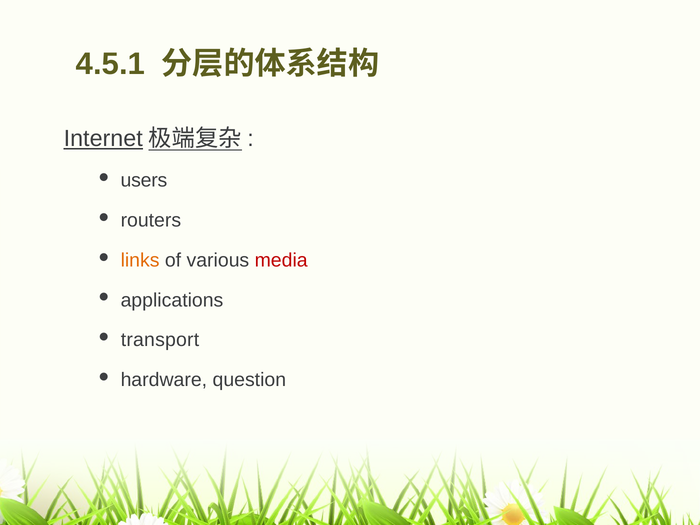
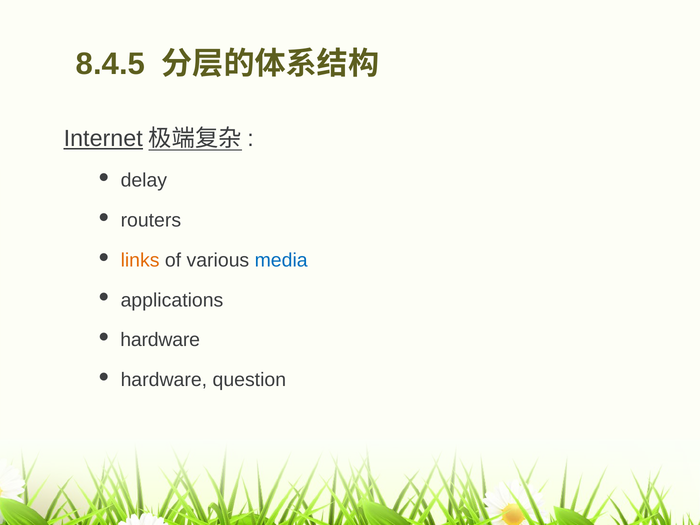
4.5.1: 4.5.1 -> 8.4.5
users: users -> delay
media colour: red -> blue
transport at (160, 340): transport -> hardware
